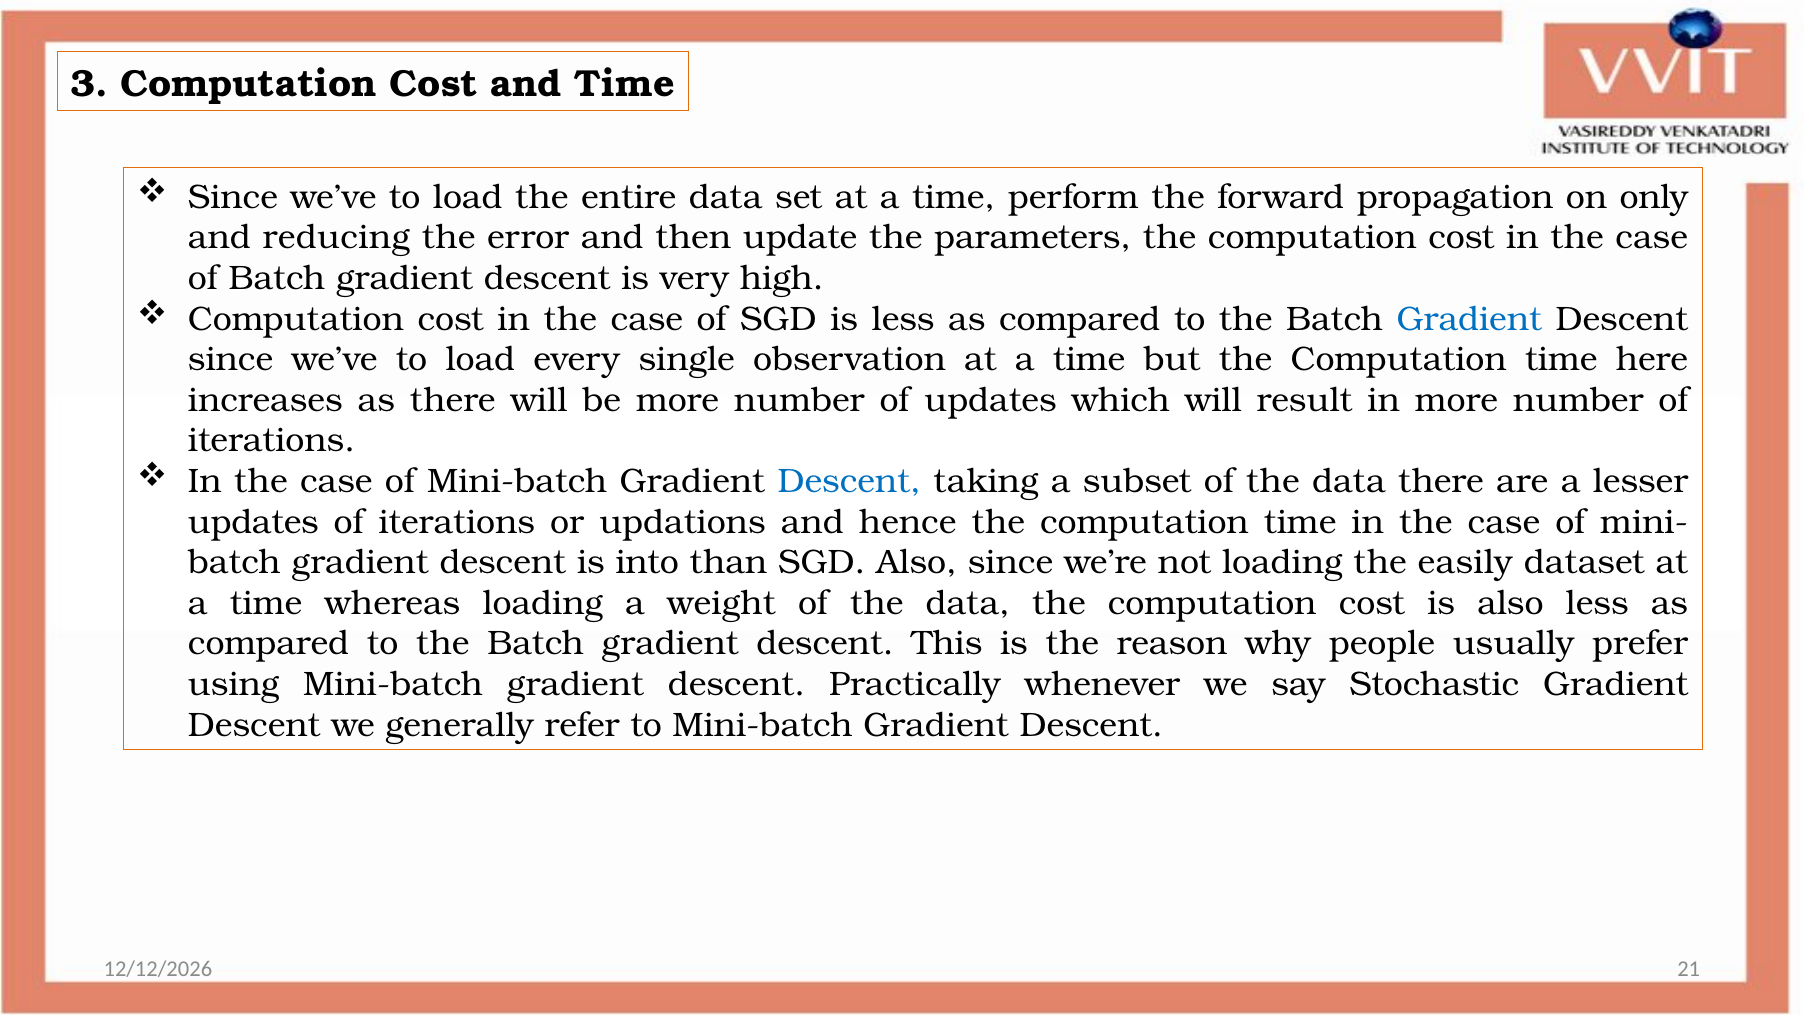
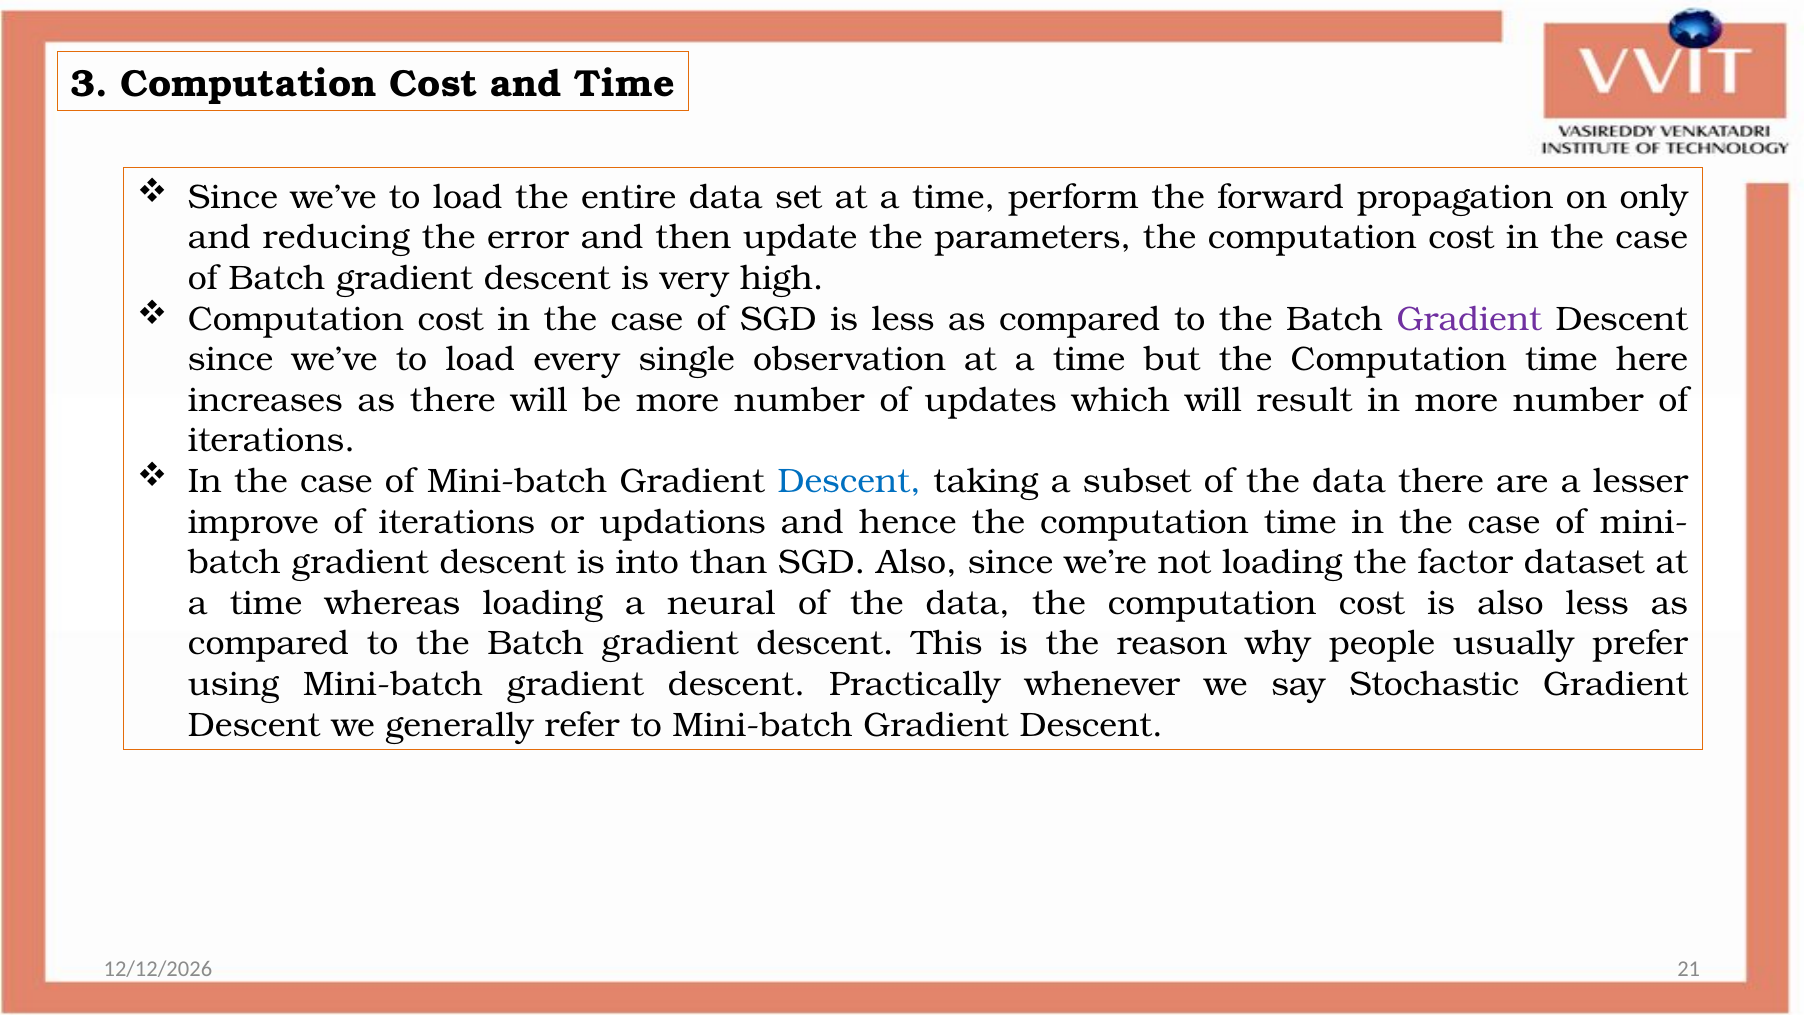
Gradient at (1469, 319) colour: blue -> purple
updates at (253, 522): updates -> improve
easily: easily -> factor
weight: weight -> neural
